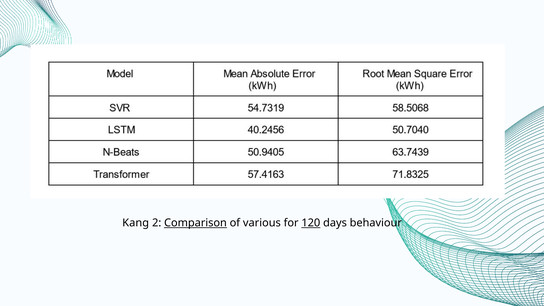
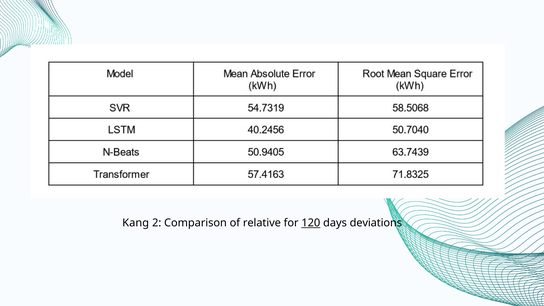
Comparison underline: present -> none
various: various -> relative
behaviour: behaviour -> deviations
